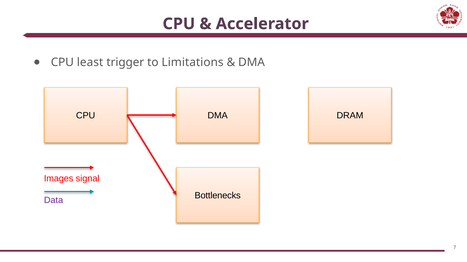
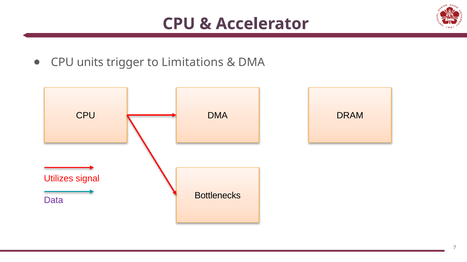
least: least -> units
Images: Images -> Utilizes
